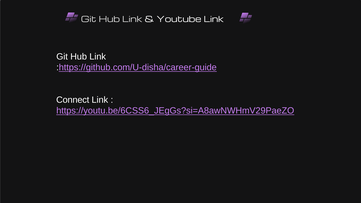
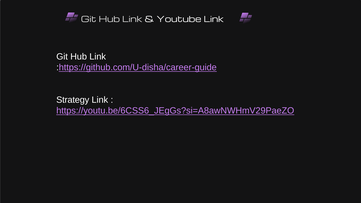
Connect: Connect -> Strategy
